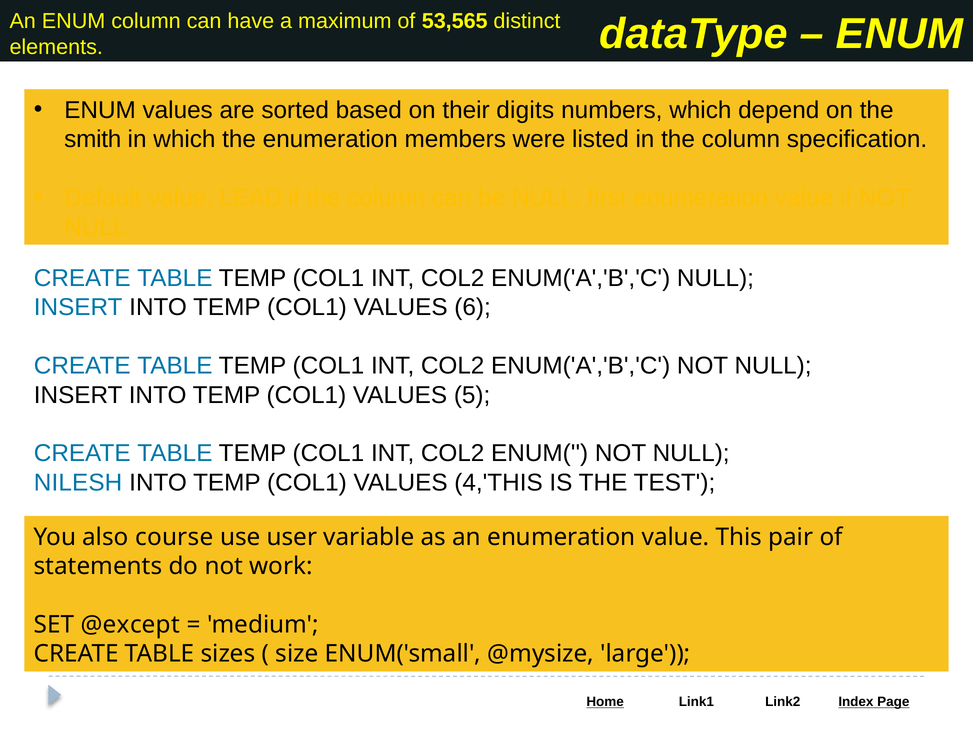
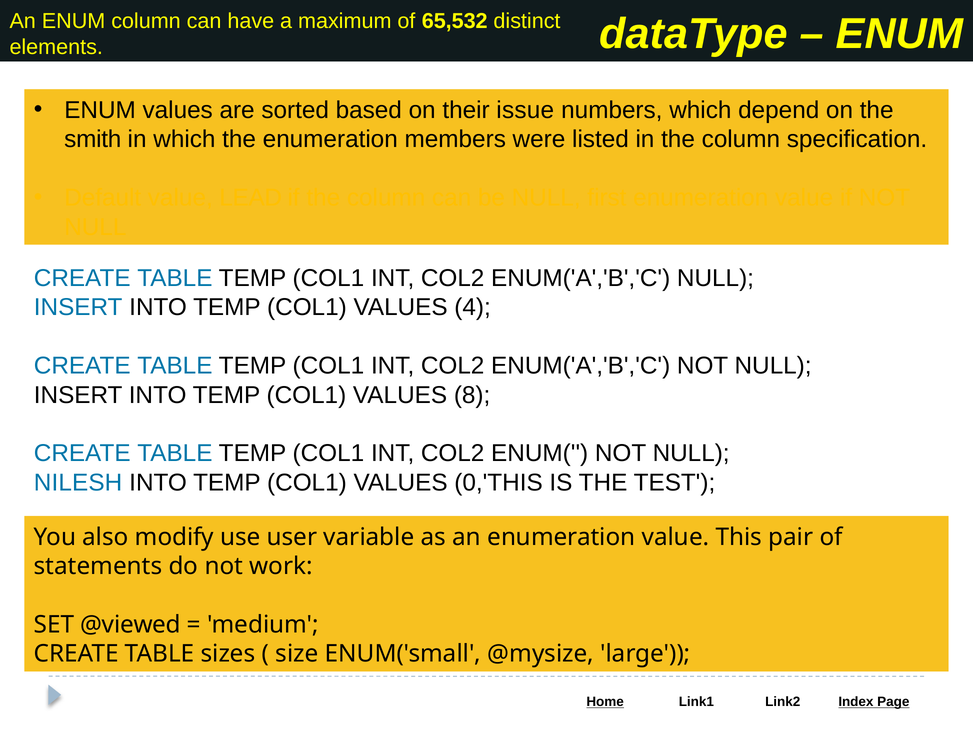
53,565: 53,565 -> 65,532
digits: digits -> issue
6: 6 -> 4
5: 5 -> 8
4,'THIS: 4,'THIS -> 0,'THIS
course: course -> modify
@except: @except -> @viewed
